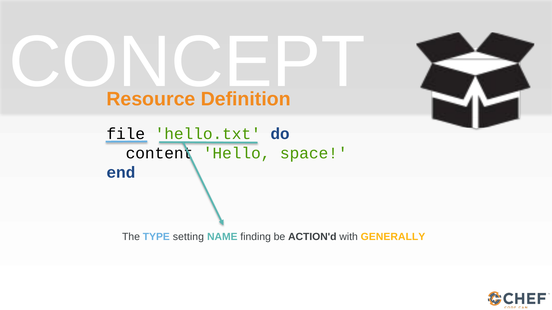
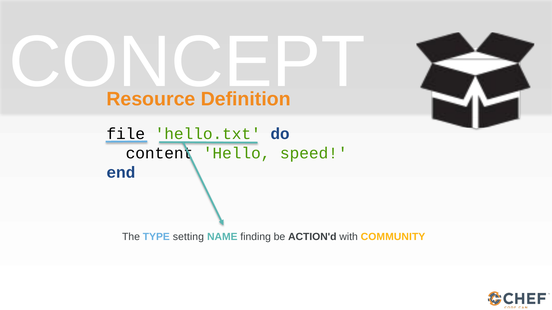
space: space -> speed
GENERALLY: GENERALLY -> COMMUNITY
